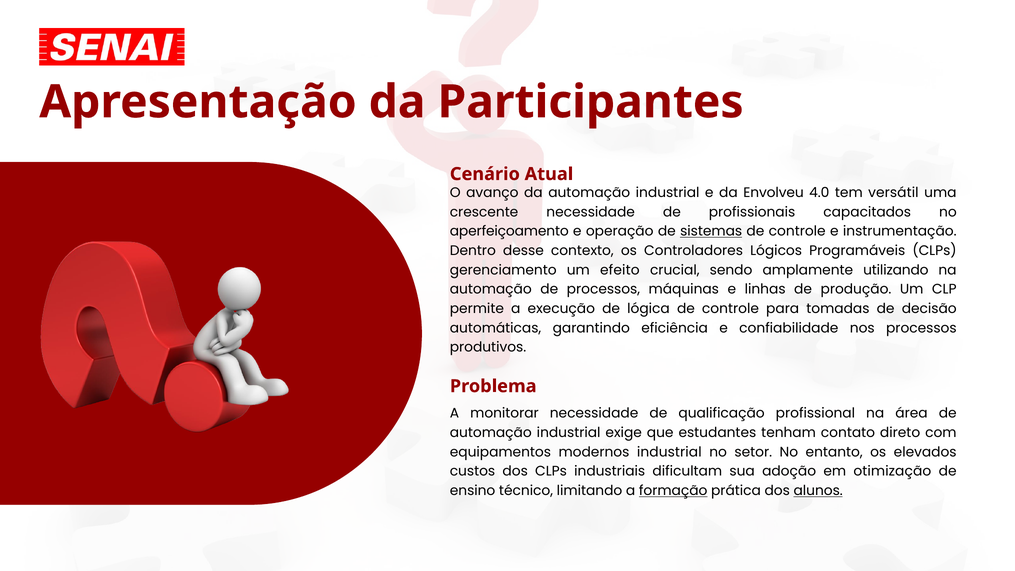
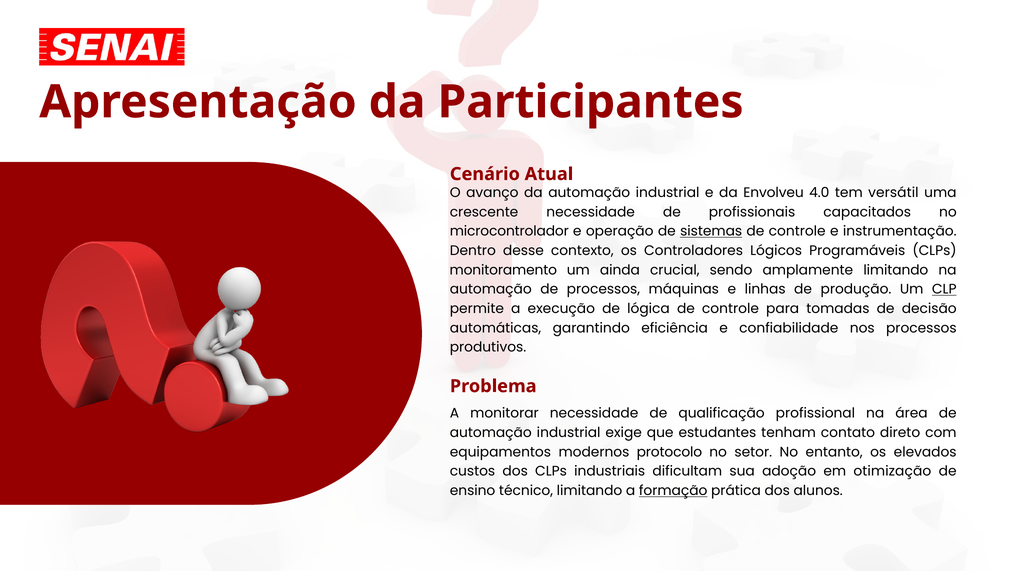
aperfeiçoamento: aperfeiçoamento -> microcontrolador
gerenciamento: gerenciamento -> monitoramento
efeito: efeito -> ainda
amplamente utilizando: utilizando -> limitando
CLP underline: none -> present
modernos industrial: industrial -> protocolo
alunos underline: present -> none
